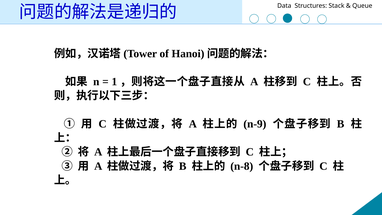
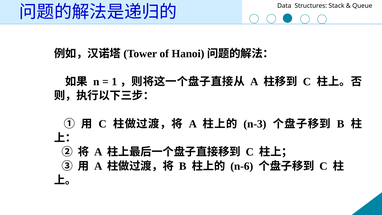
n-9: n-9 -> n-3
n-8: n-8 -> n-6
